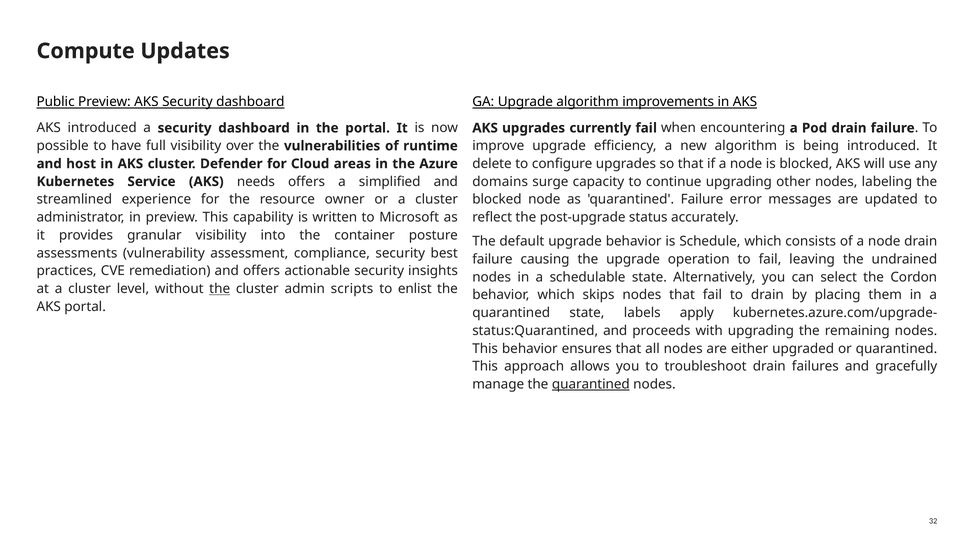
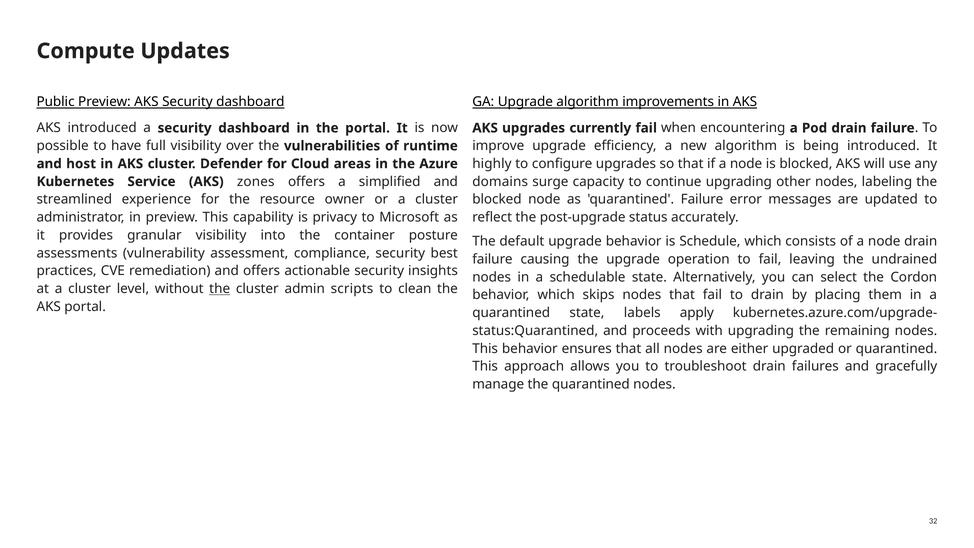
delete: delete -> highly
needs: needs -> zones
written: written -> privacy
enlist: enlist -> clean
quarantined at (591, 384) underline: present -> none
